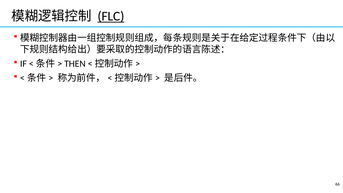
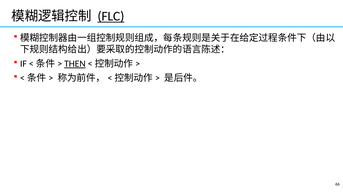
THEN underline: none -> present
